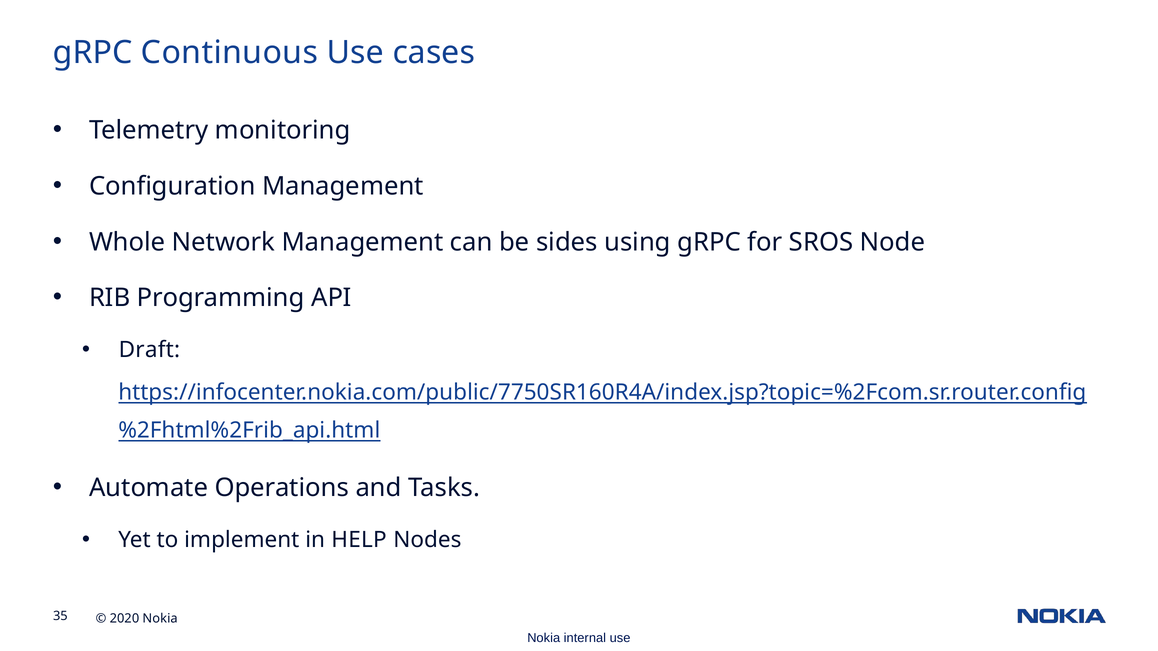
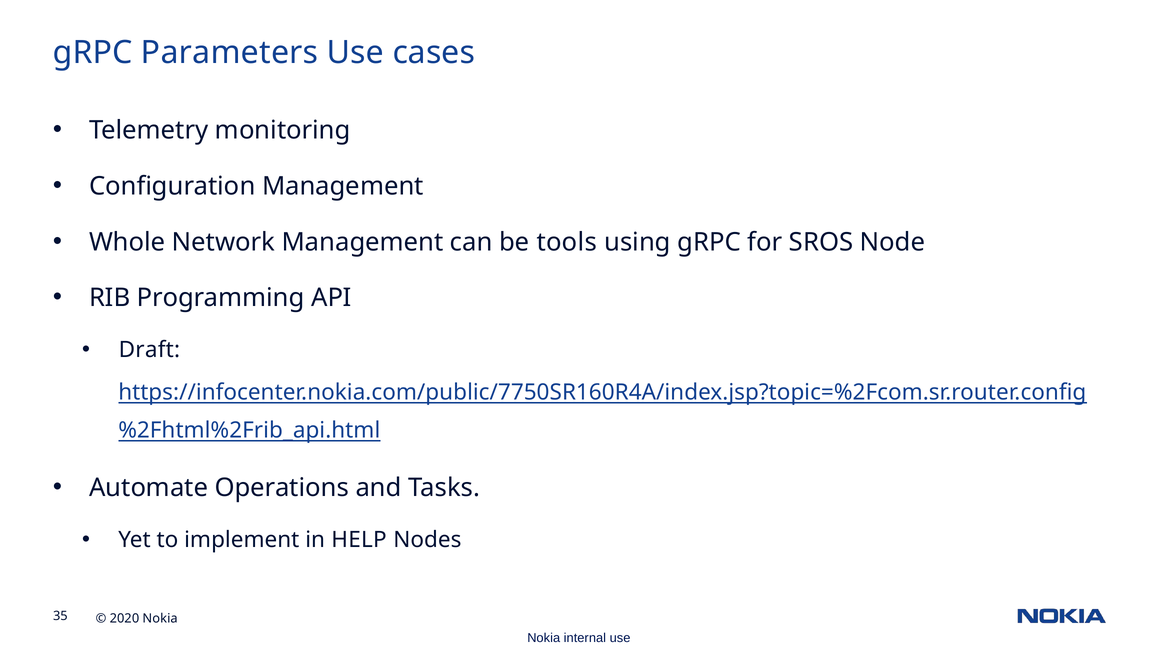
Continuous: Continuous -> Parameters
sides: sides -> tools
